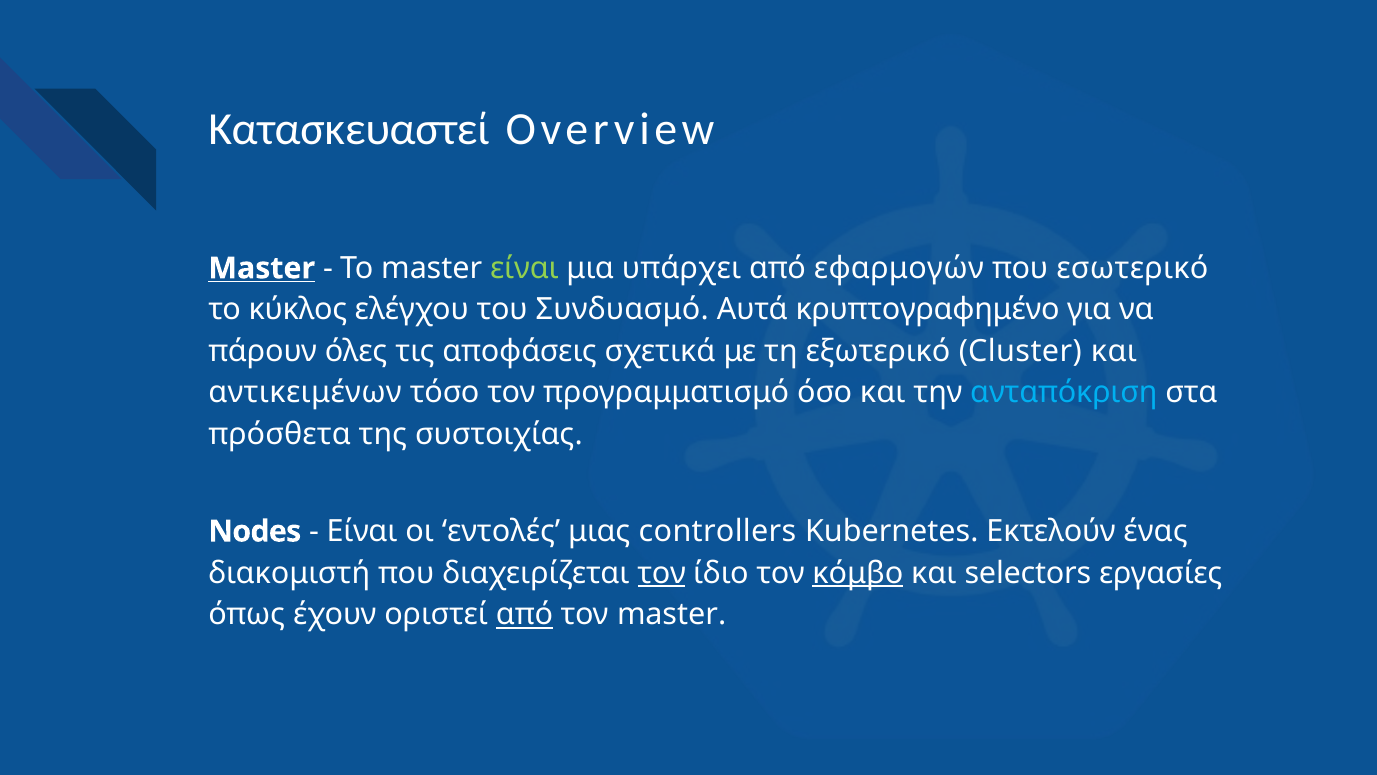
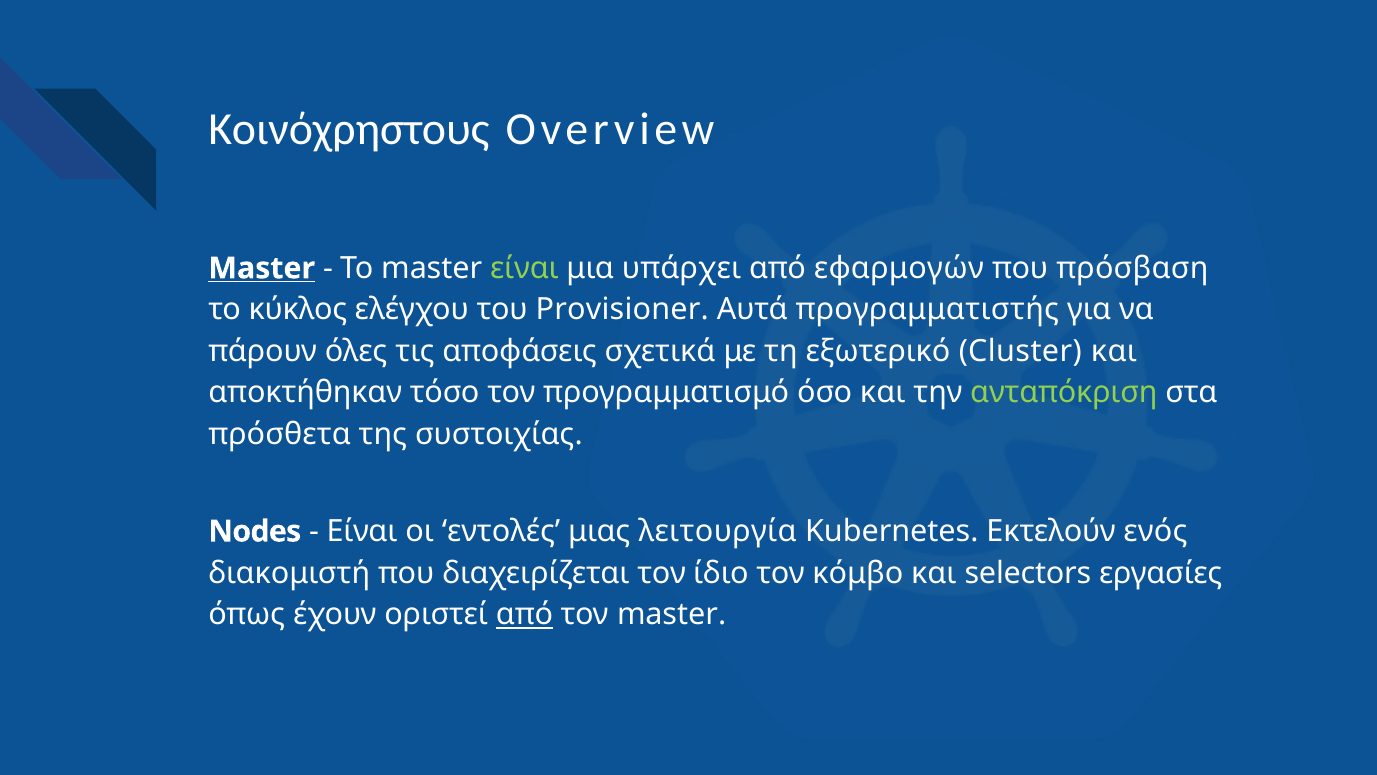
Κατασκευαστεί: Κατασκευαστεί -> Κοινόχρηστους
εσωτερικό: εσωτερικό -> πρόσβαση
Συνδυασμό: Συνδυασμό -> Provisioner
κρυπτογραφημένο: κρυπτογραφημένο -> προγραμματιστής
αντικειμένων: αντικειμένων -> αποκτήθηκαν
ανταπόκριση colour: light blue -> light green
controllers: controllers -> λειτουργία
ένας: ένας -> ενός
τον at (662, 573) underline: present -> none
κόμβο underline: present -> none
